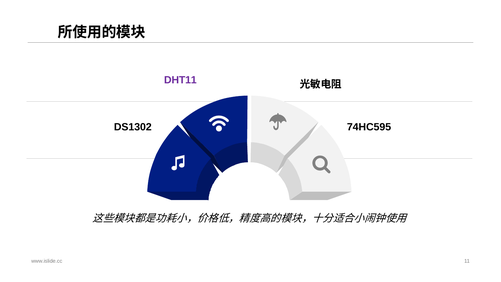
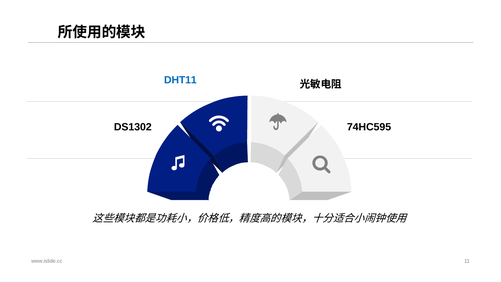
DHT11 colour: purple -> blue
